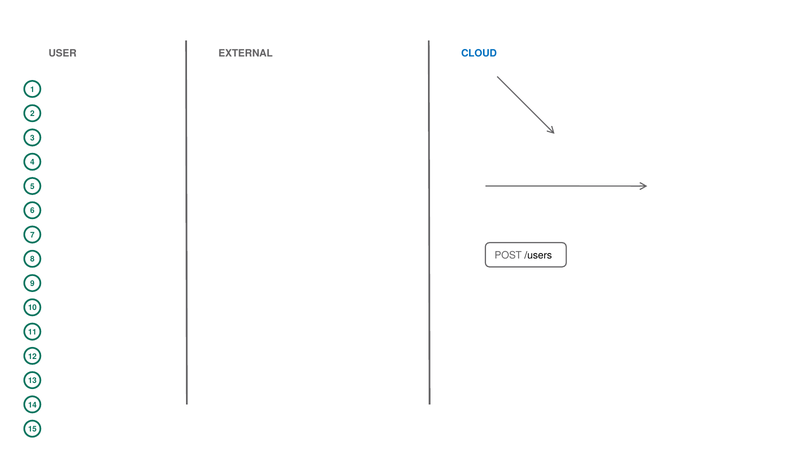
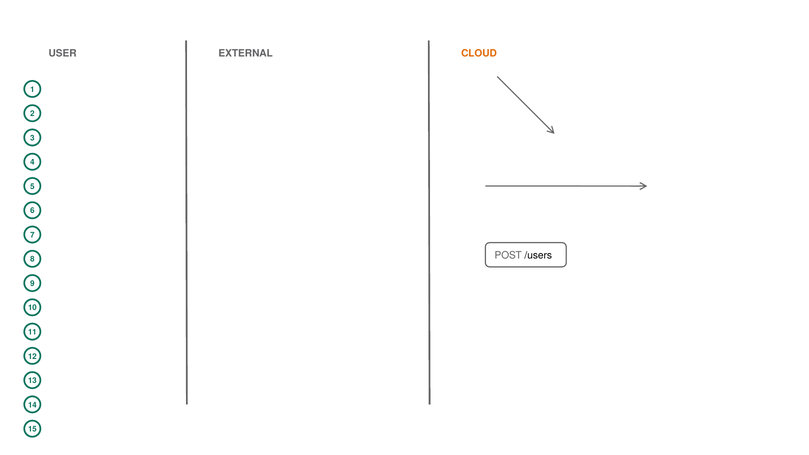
CLOUD colour: blue -> orange
